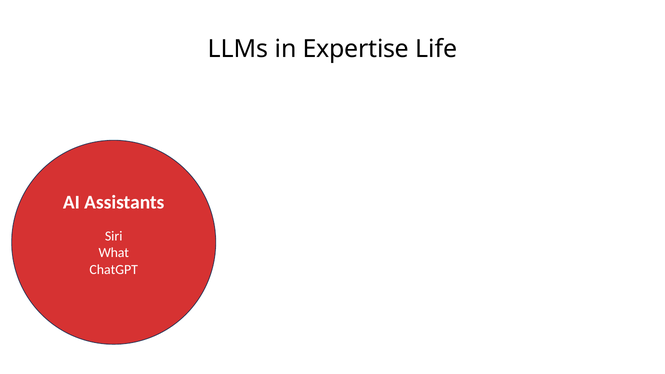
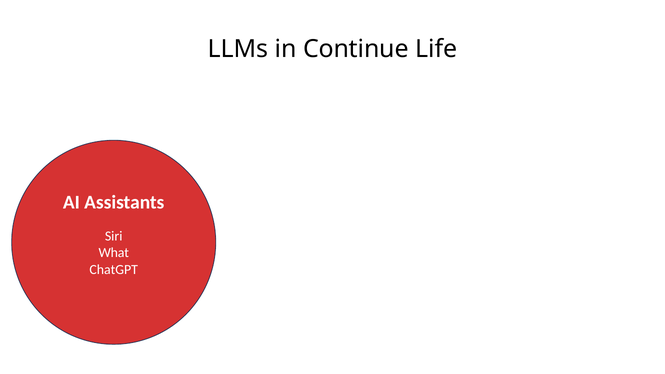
Expertise: Expertise -> Continue
